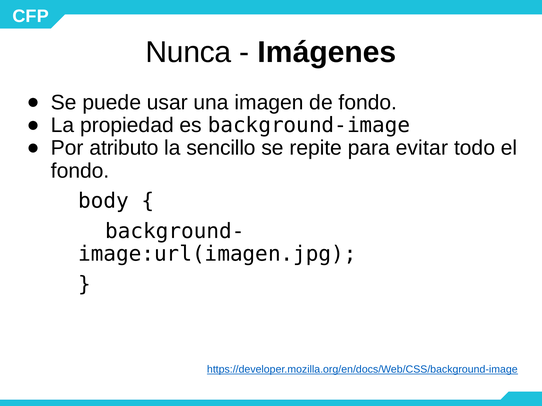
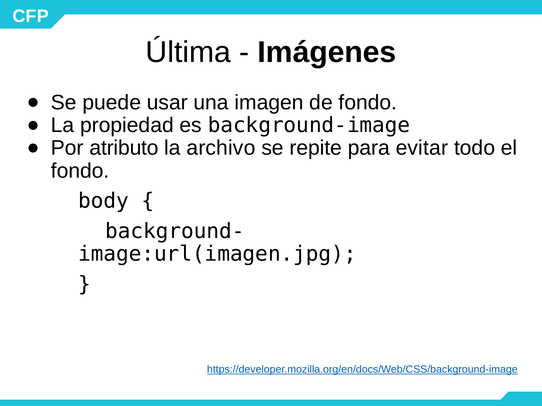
Nunca: Nunca -> Última
sencillo: sencillo -> archivo
